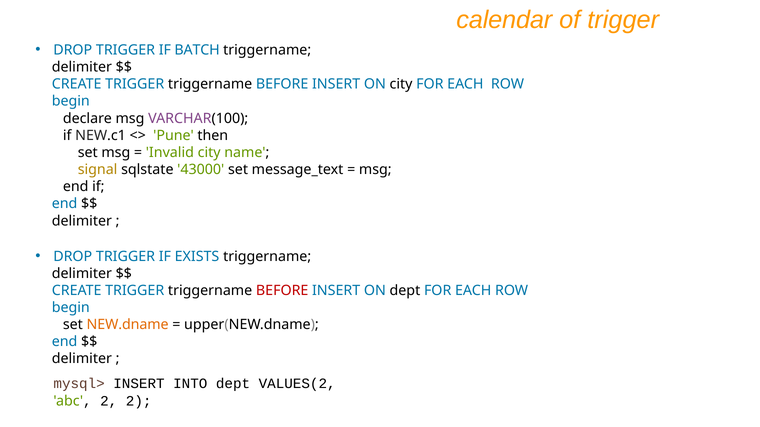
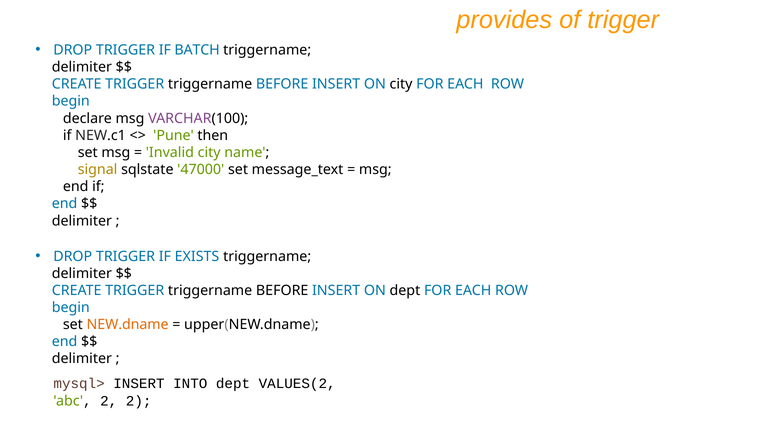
calendar: calendar -> provides
43000: 43000 -> 47000
BEFORE at (282, 291) colour: red -> black
